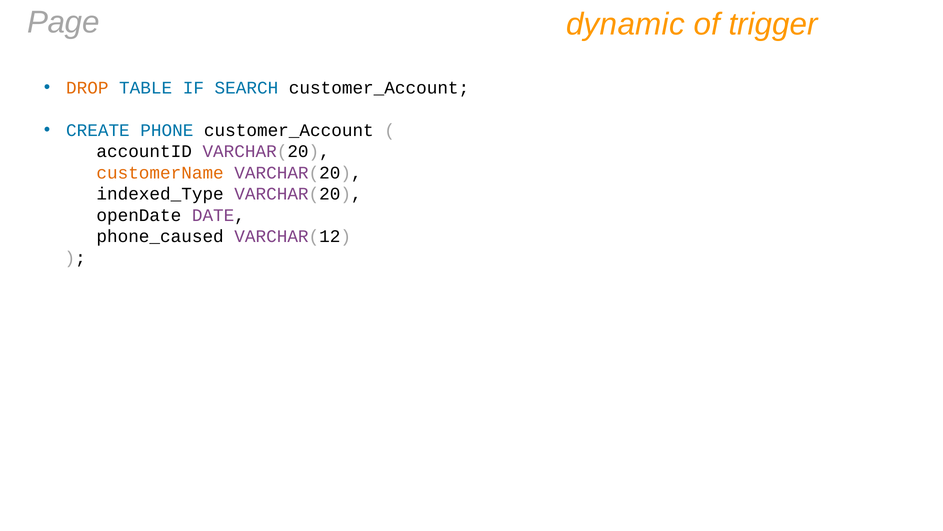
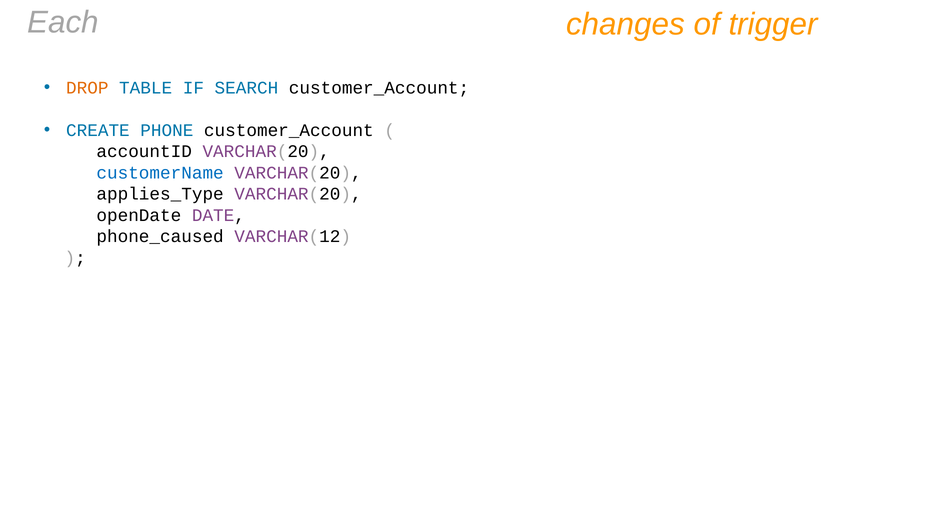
Page: Page -> Each
dynamic: dynamic -> changes
customerName colour: orange -> blue
indexed_Type: indexed_Type -> applies_Type
